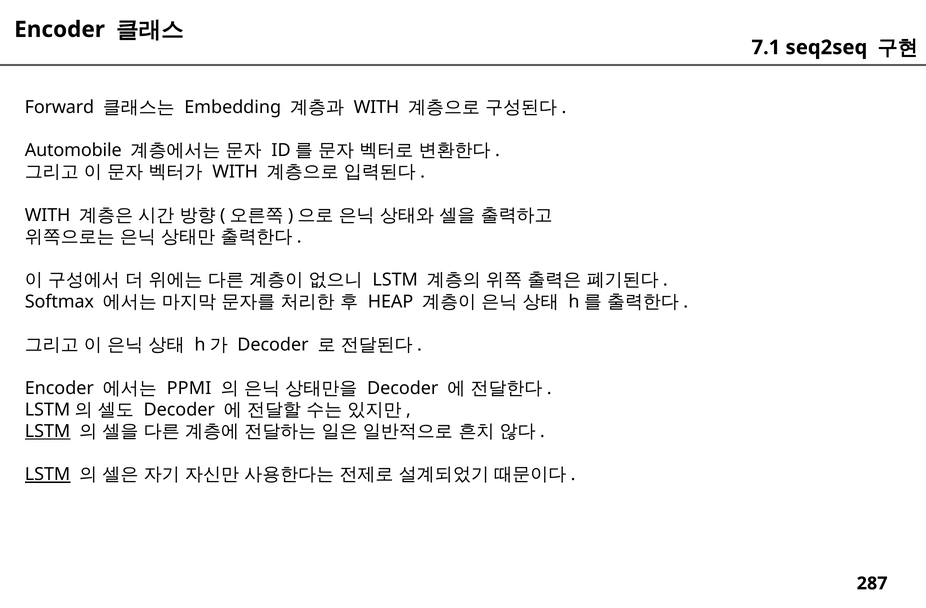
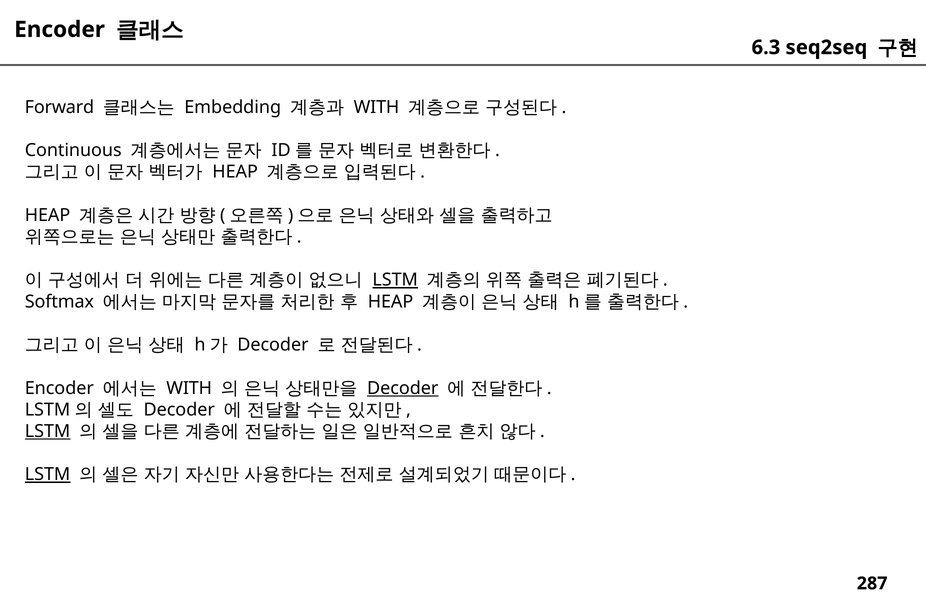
7.1: 7.1 -> 6.3
Automobile: Automobile -> Continuous
WITH at (235, 172): WITH -> HEAP
WITH at (48, 215): WITH -> HEAP
LSTM at (395, 280) underline: none -> present
PPMI at (189, 388): PPMI -> WITH
Decoder at (403, 388) underline: none -> present
